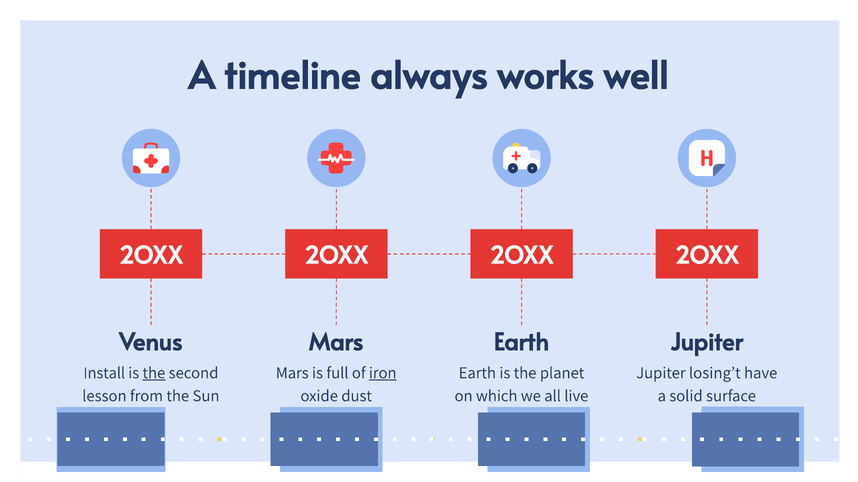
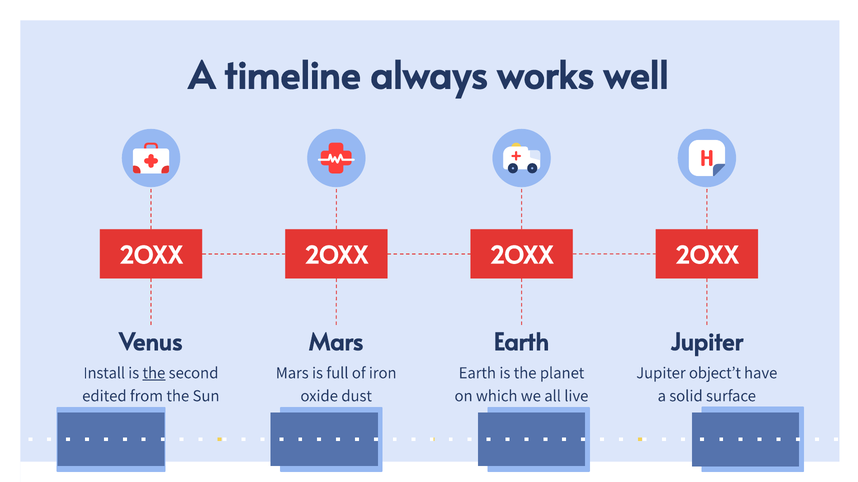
iron underline: present -> none
losing’t: losing’t -> object’t
lesson: lesson -> edited
